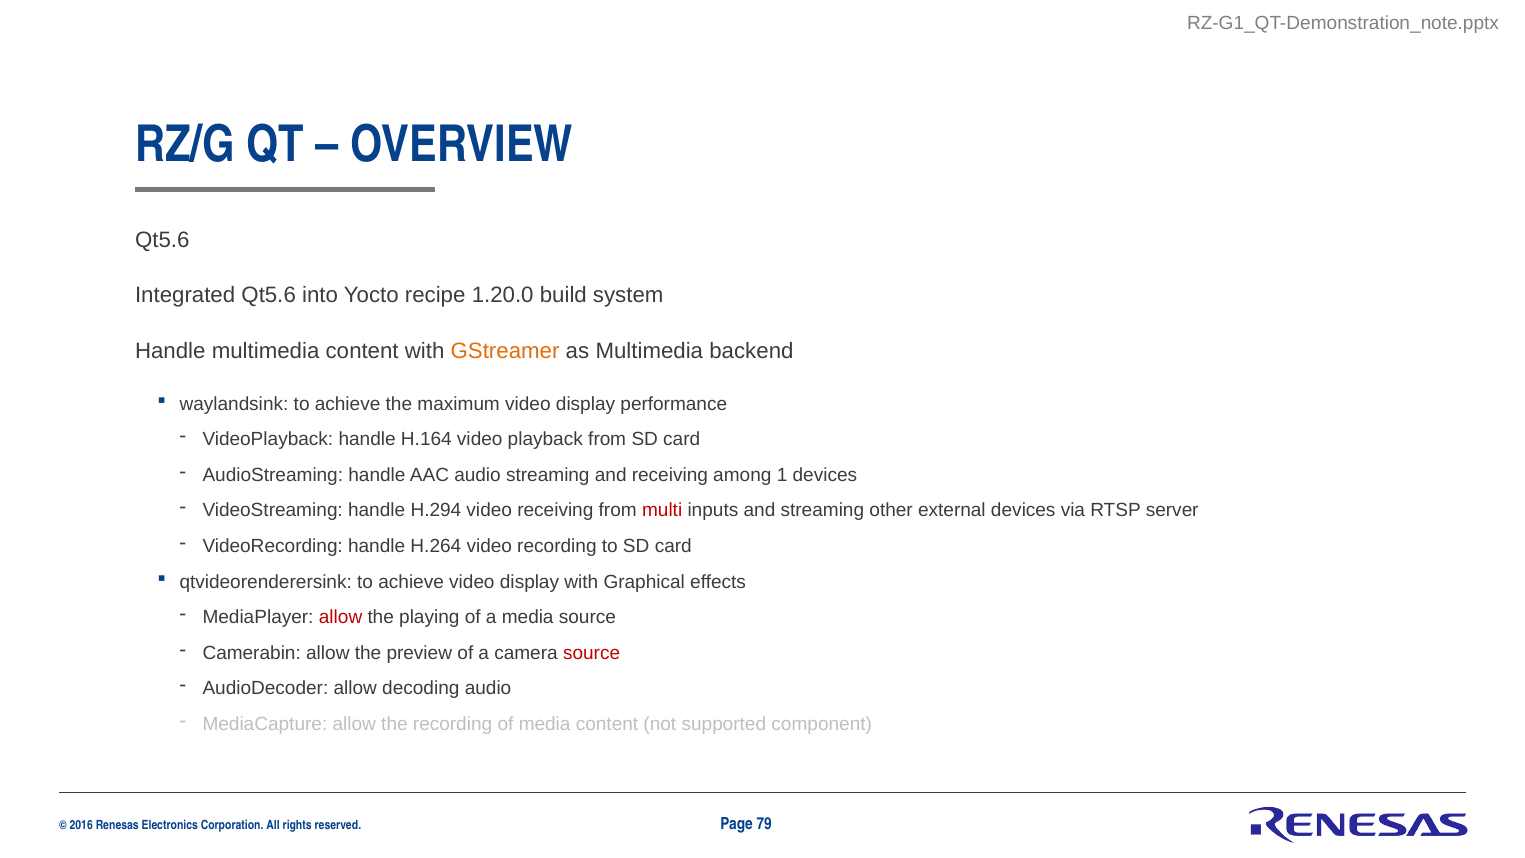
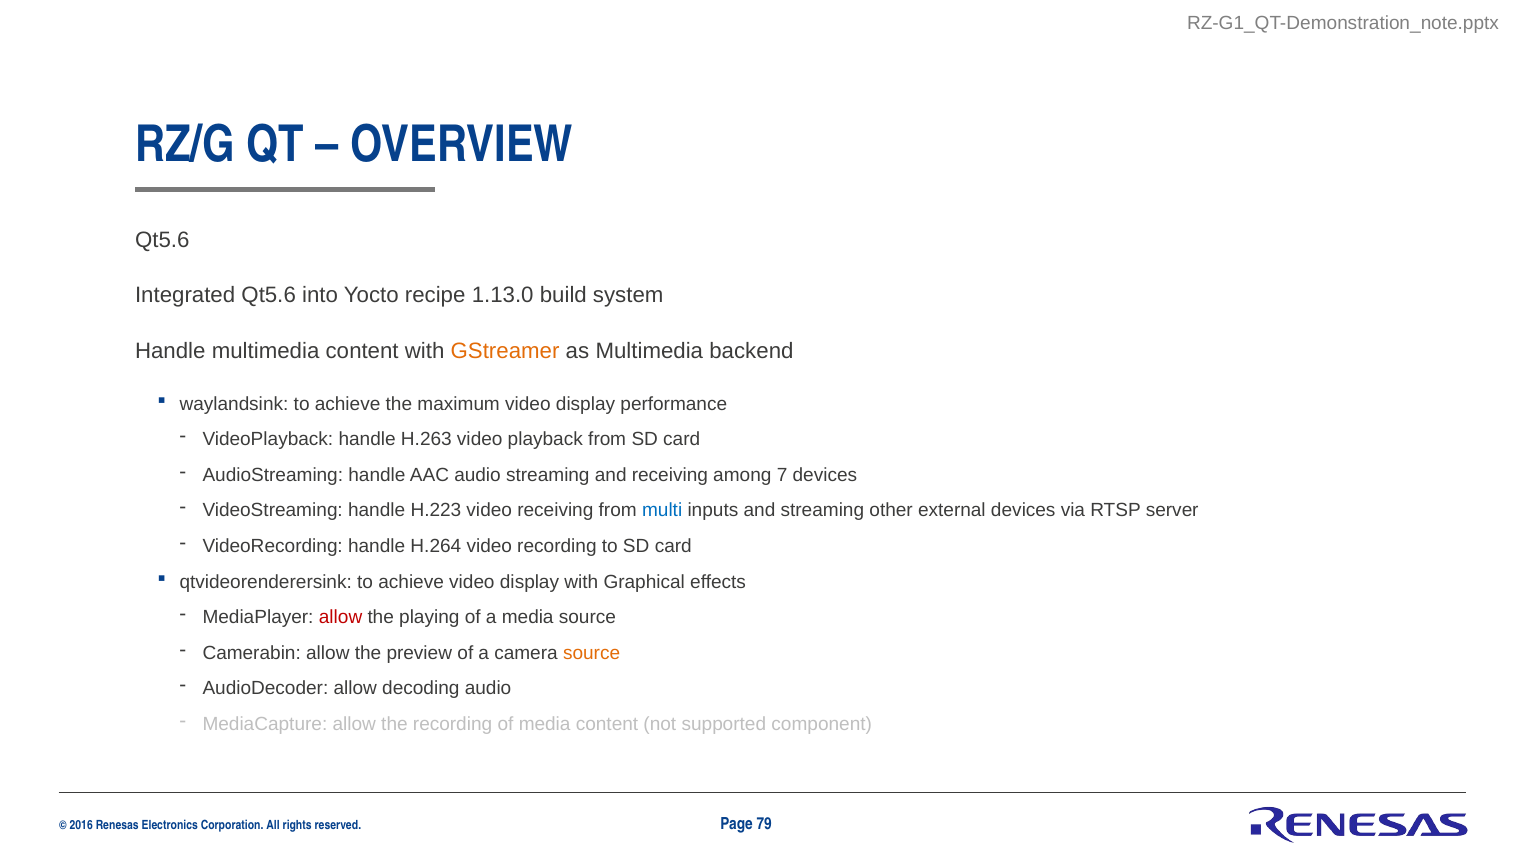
1.20.0: 1.20.0 -> 1.13.0
H.164: H.164 -> H.263
1: 1 -> 7
H.294: H.294 -> H.223
multi colour: red -> blue
source at (592, 653) colour: red -> orange
